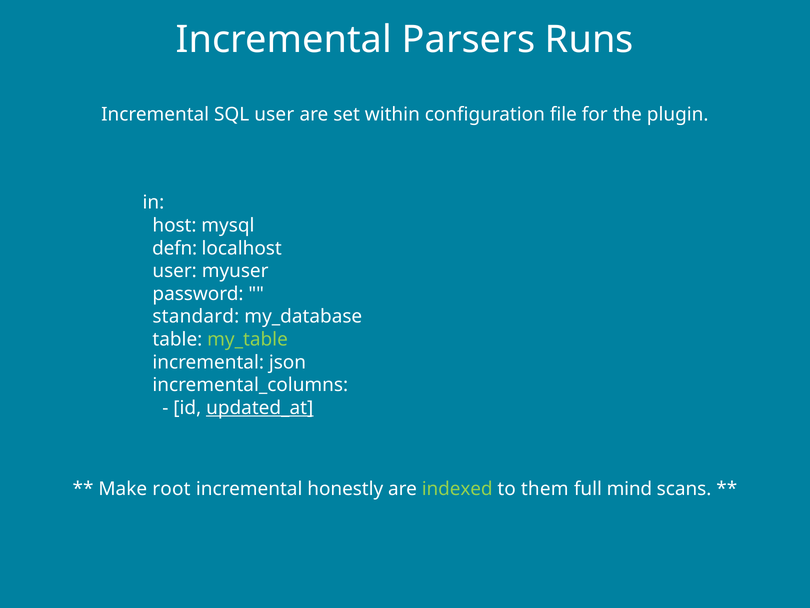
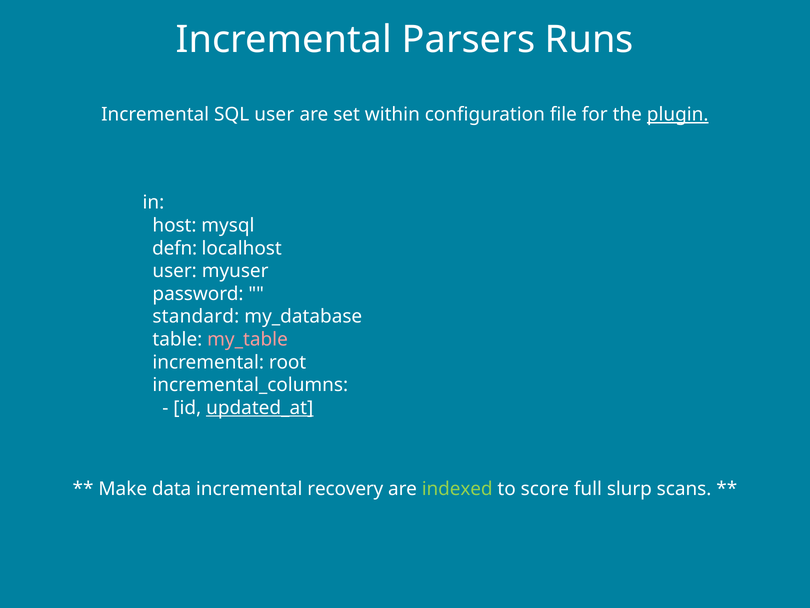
plugin underline: none -> present
my_table colour: light green -> pink
json: json -> root
root: root -> data
honestly: honestly -> recovery
them: them -> score
mind: mind -> slurp
